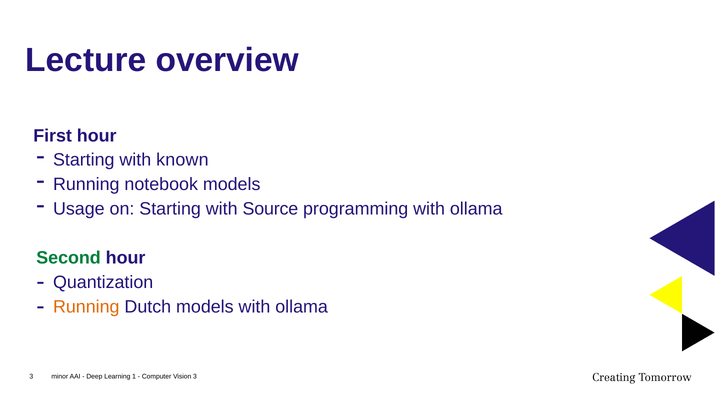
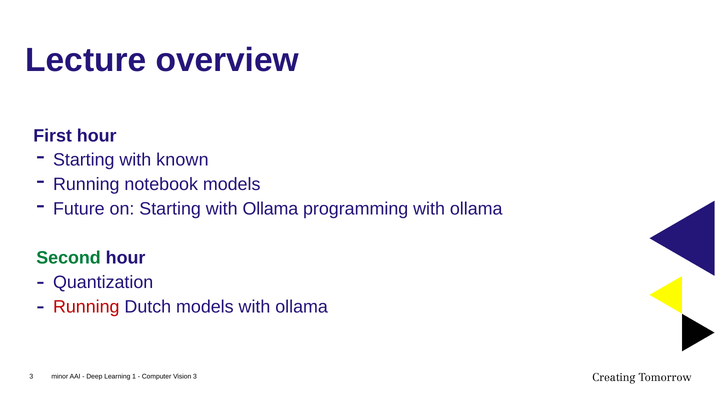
Usage: Usage -> Future
Starting with Source: Source -> Ollama
Running at (86, 307) colour: orange -> red
